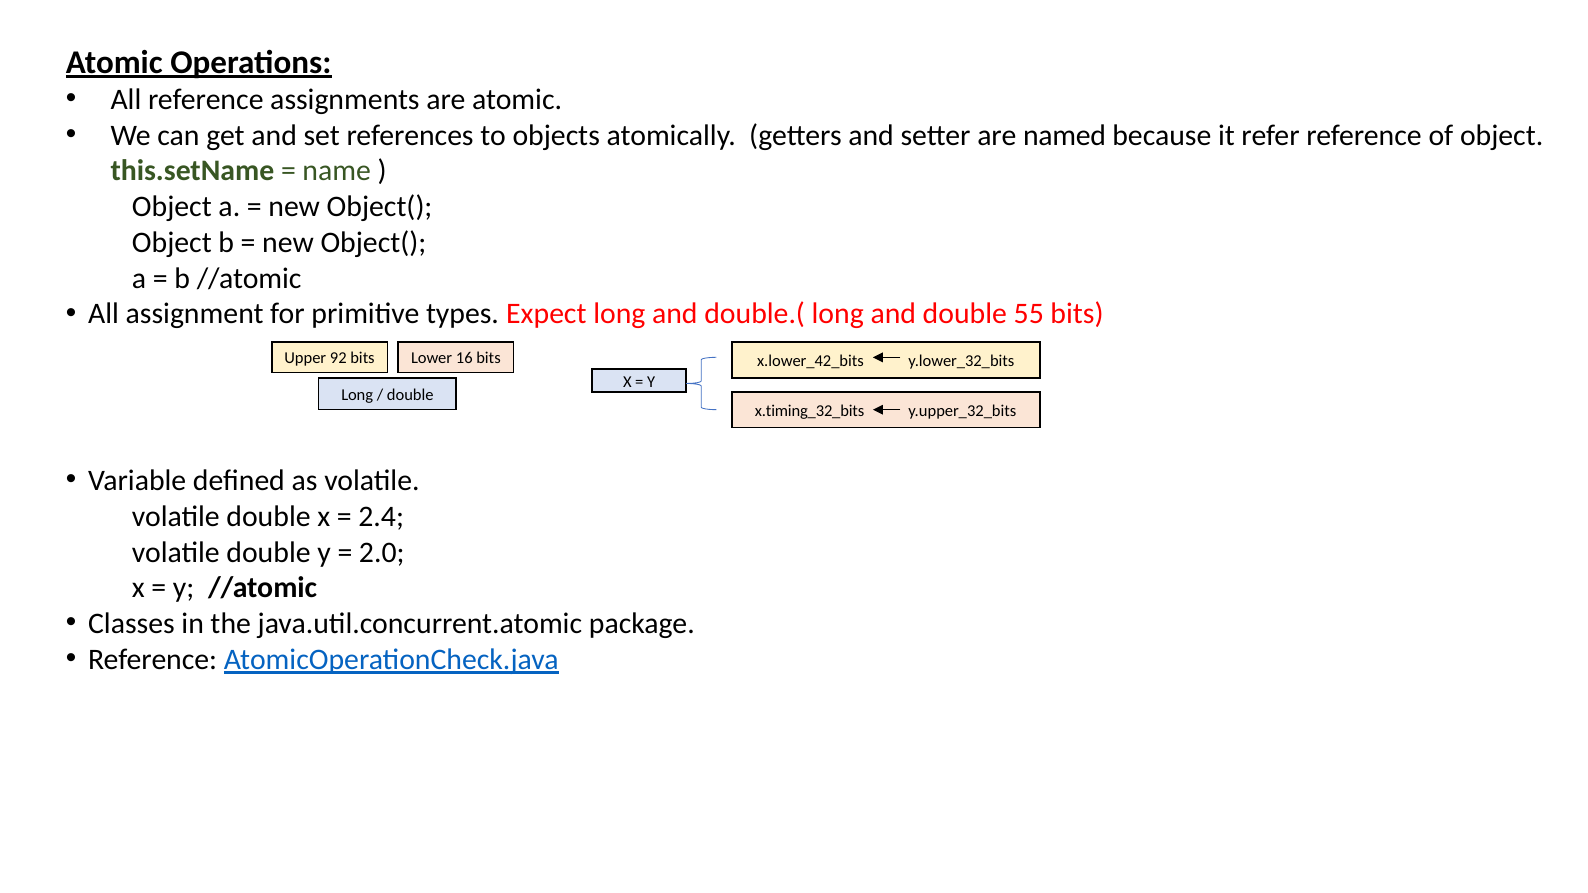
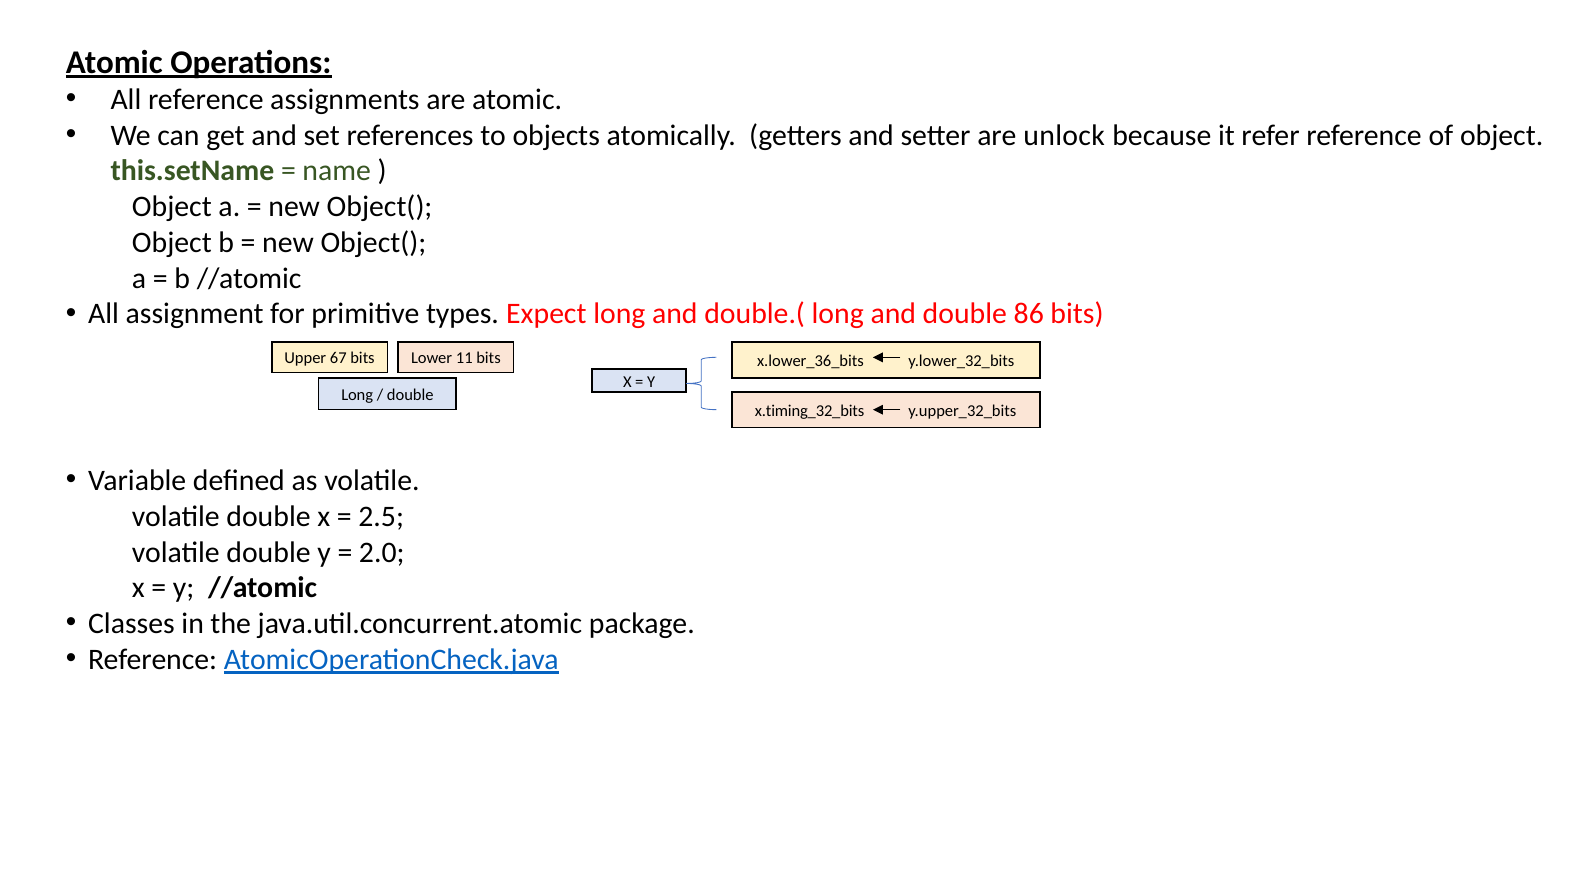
named: named -> unlock
55: 55 -> 86
92: 92 -> 67
16: 16 -> 11
x.lower_42_bits: x.lower_42_bits -> x.lower_36_bits
2.4: 2.4 -> 2.5
